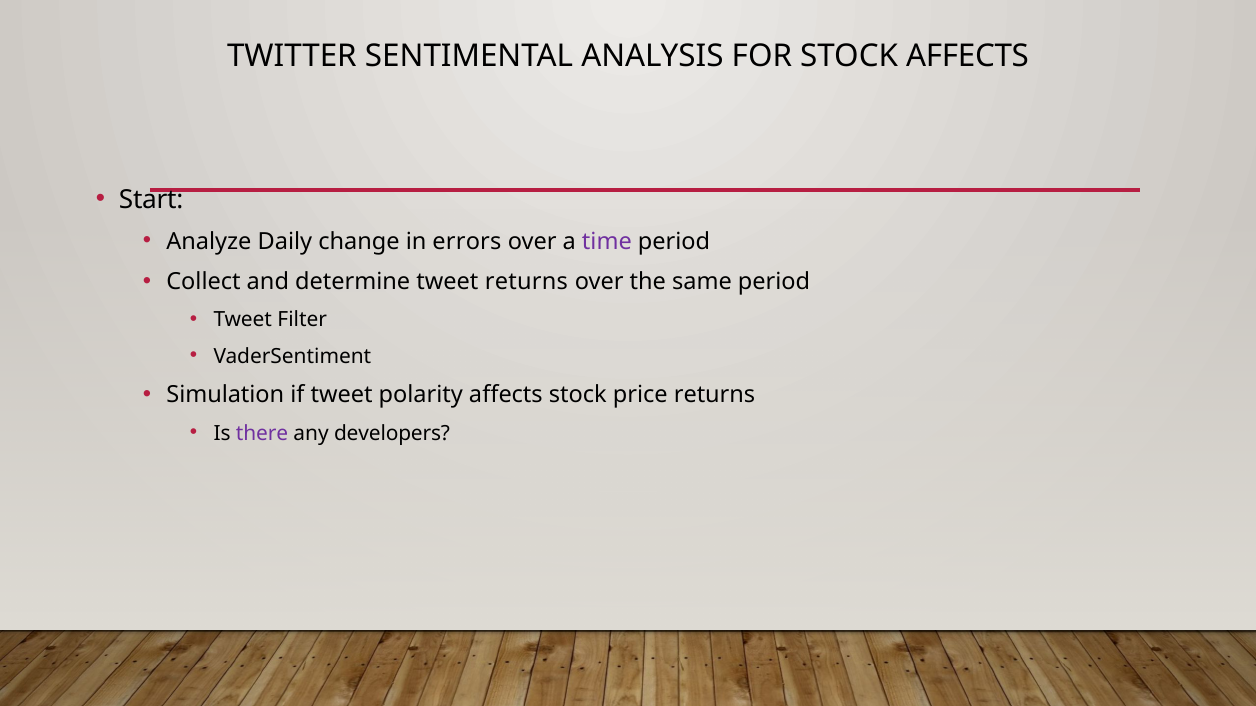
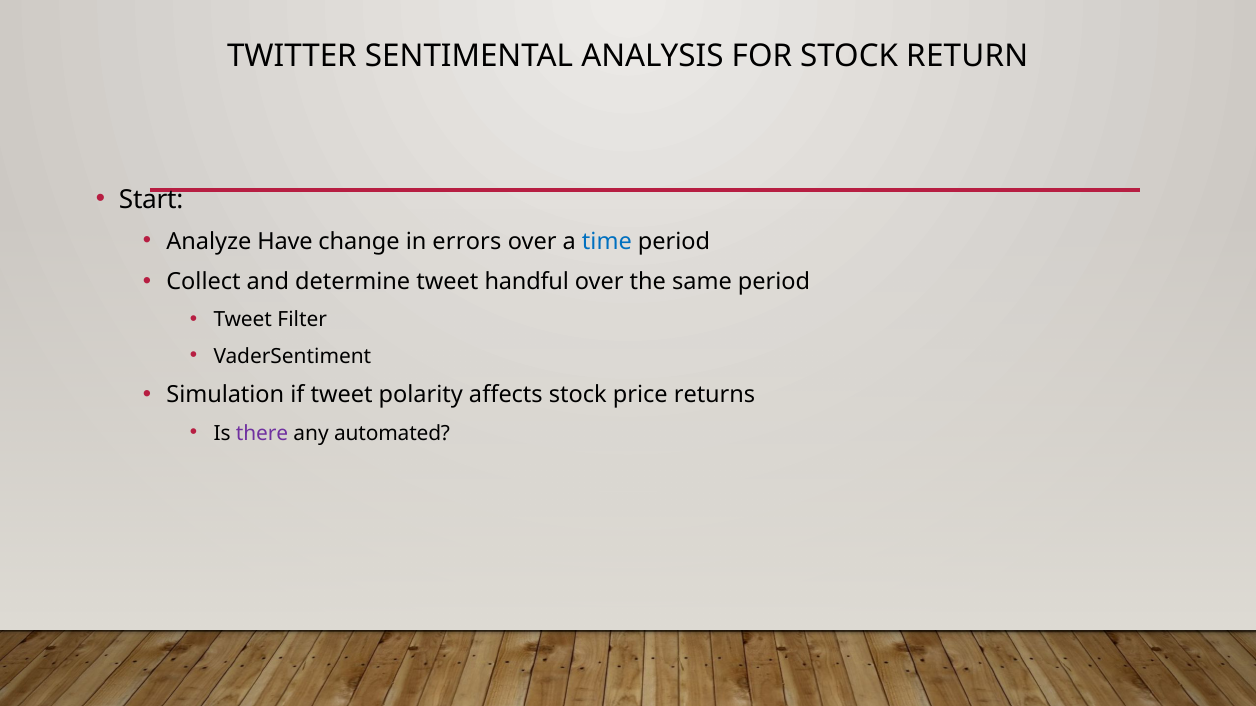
STOCK AFFECTS: AFFECTS -> RETURN
Daily: Daily -> Have
time colour: purple -> blue
tweet returns: returns -> handful
developers: developers -> automated
